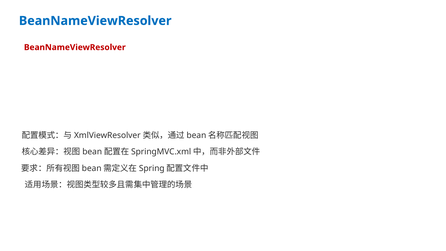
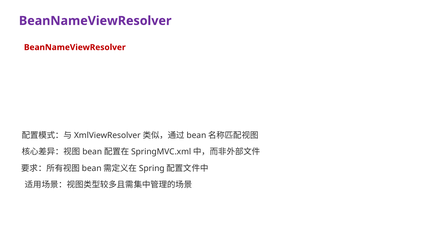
BeanNameViewResolver at (95, 21) colour: blue -> purple
